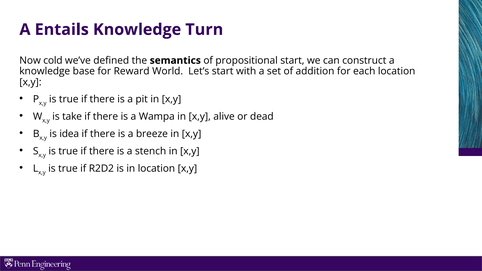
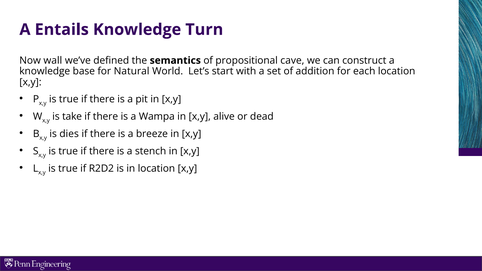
cold: cold -> wall
propositional start: start -> cave
Reward: Reward -> Natural
idea: idea -> dies
